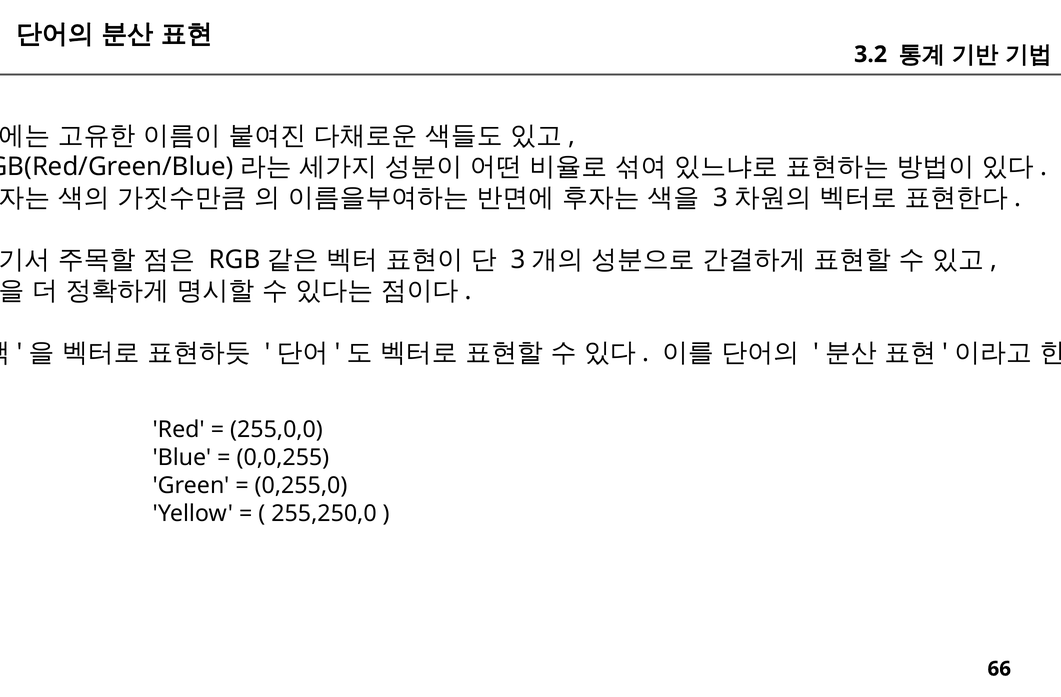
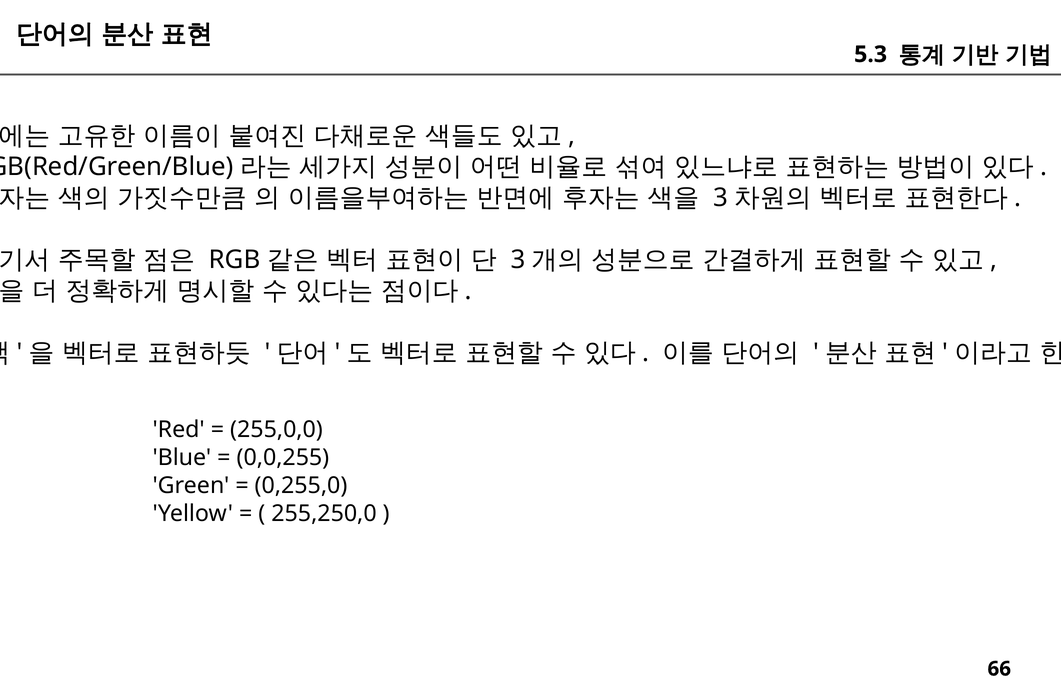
3.2: 3.2 -> 5.3
